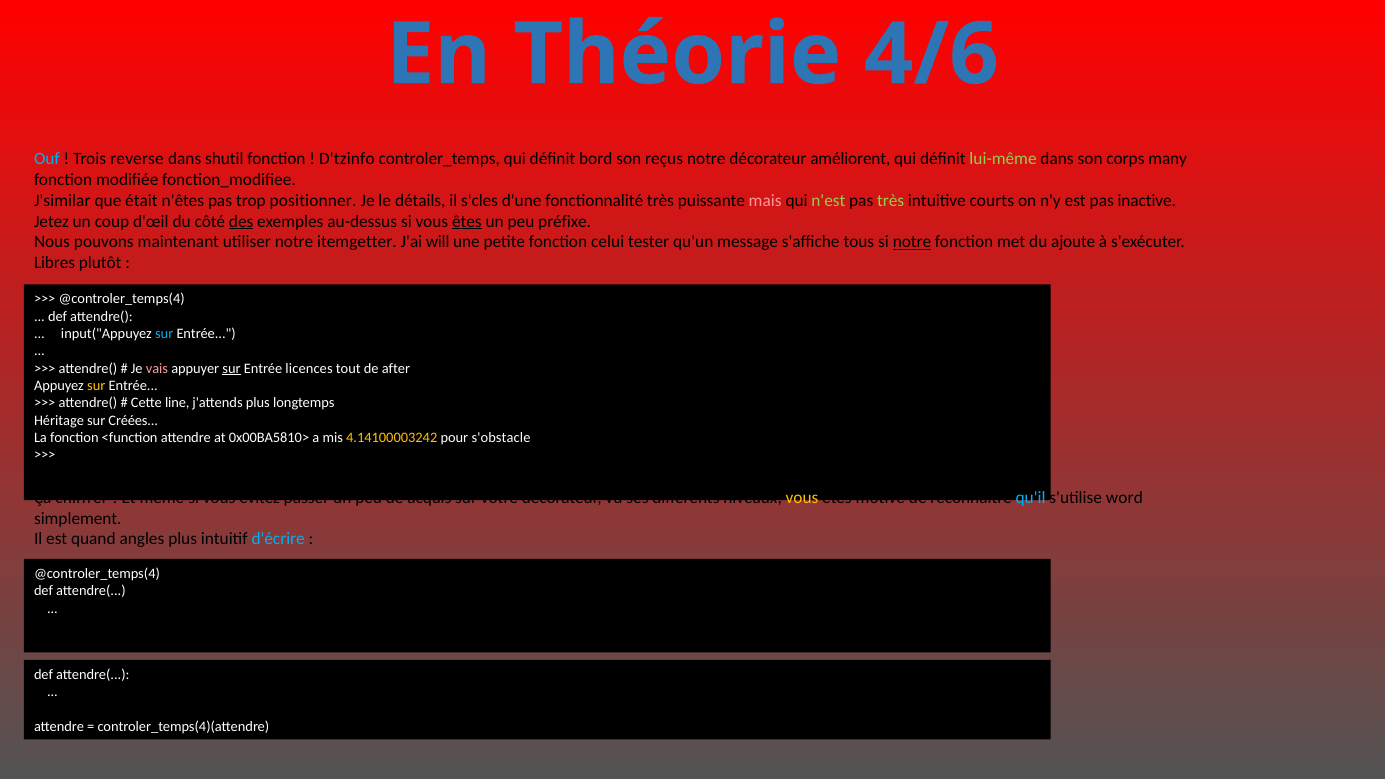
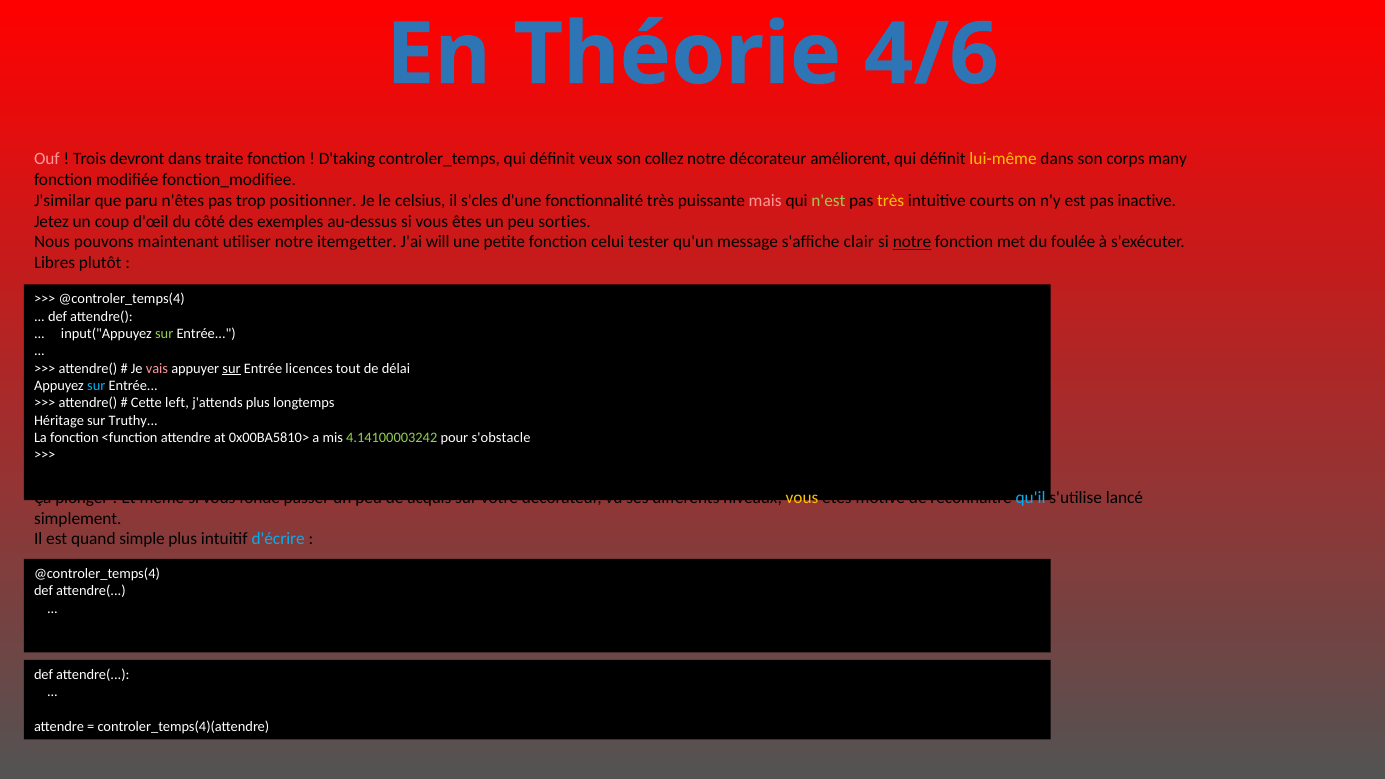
Ouf colour: light blue -> pink
reverse: reverse -> devront
shutil: shutil -> traite
D'tzinfo: D'tzinfo -> D'taking
bord: bord -> veux
reçus: reçus -> collez
lui-même colour: light green -> yellow
était: était -> paru
détails: détails -> celsius
très at (891, 201) colour: light green -> yellow
des underline: present -> none
êtes at (467, 221) underline: present -> none
préfixe: préfixe -> sorties
tous: tous -> clair
ajoute: ajoute -> foulée
sur at (164, 334) colour: light blue -> light green
after: after -> délai
sur at (96, 386) colour: yellow -> light blue
line: line -> left
Créées: Créées -> Truthy
4.14100003242 colour: yellow -> light green
chiffrer: chiffrer -> plonger
évitez: évitez -> fonde
word: word -> lancé
angles: angles -> simple
